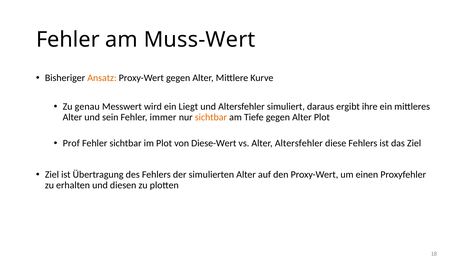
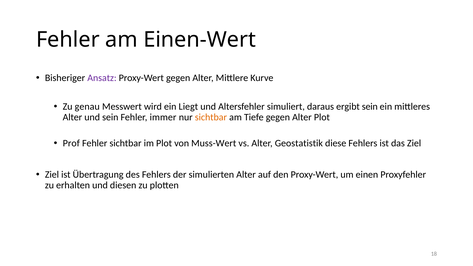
Muss-Wert: Muss-Wert -> Einen-Wert
Ansatz colour: orange -> purple
ergibt ihre: ihre -> sein
Diese-Wert: Diese-Wert -> Muss-Wert
Alter Altersfehler: Altersfehler -> Geostatistik
